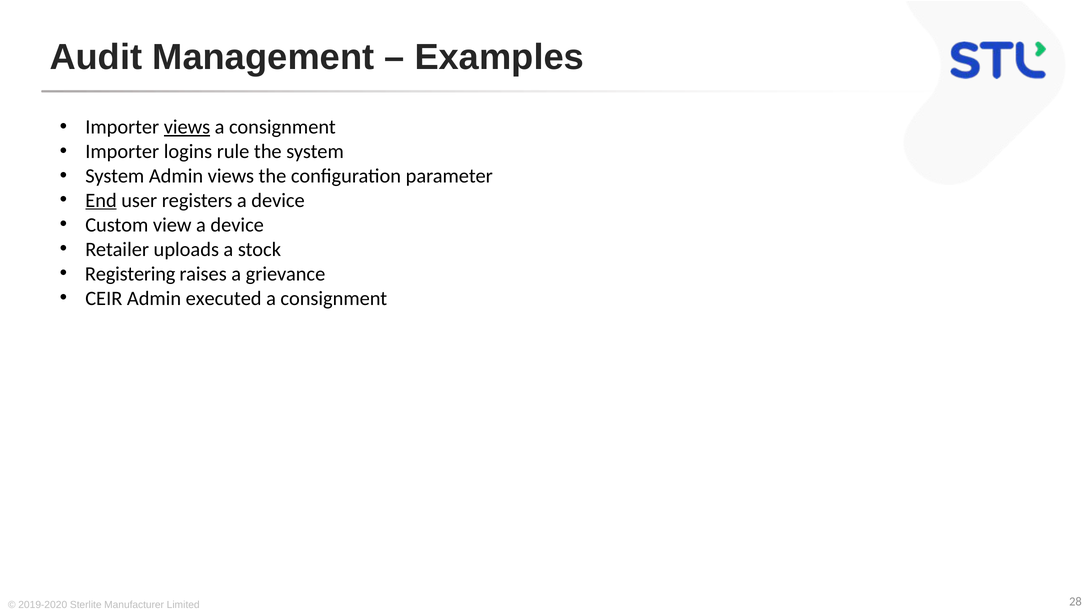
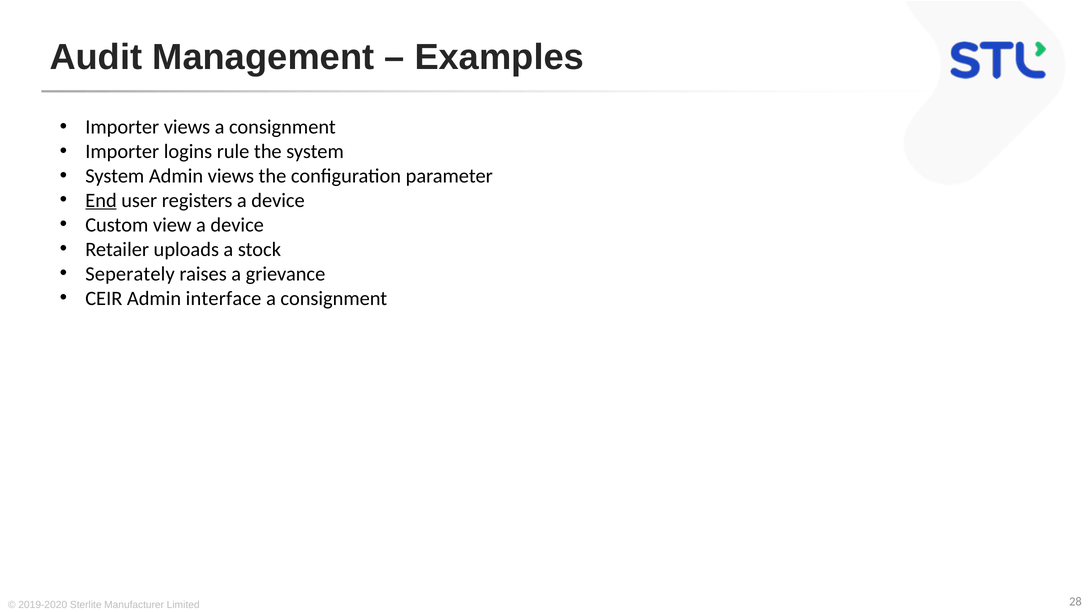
views at (187, 127) underline: present -> none
Registering: Registering -> Seperately
executed: executed -> interface
